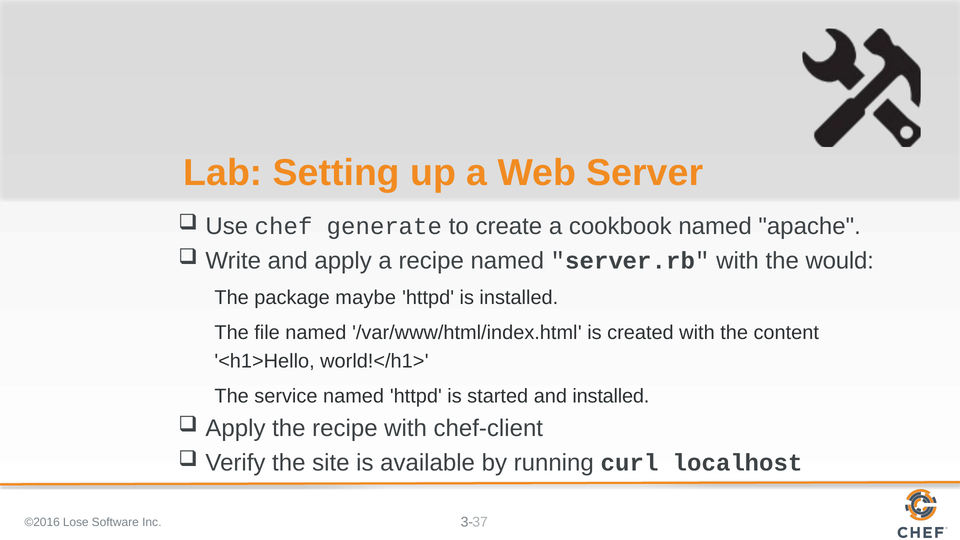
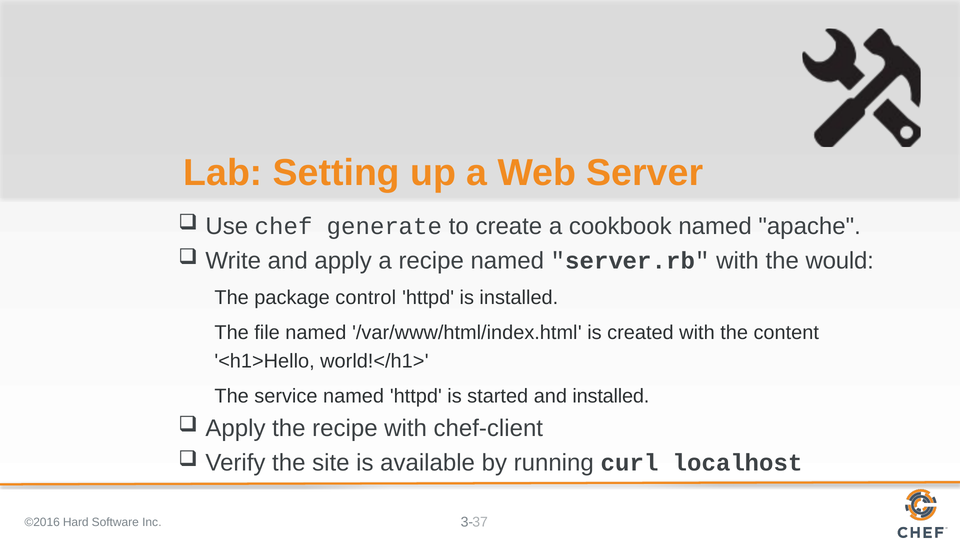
maybe: maybe -> control
Lose: Lose -> Hard
